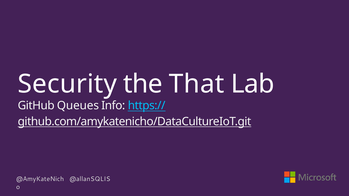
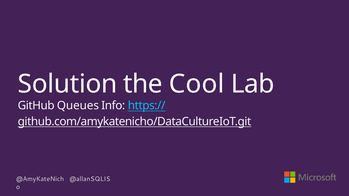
Security: Security -> Solution
That: That -> Cool
